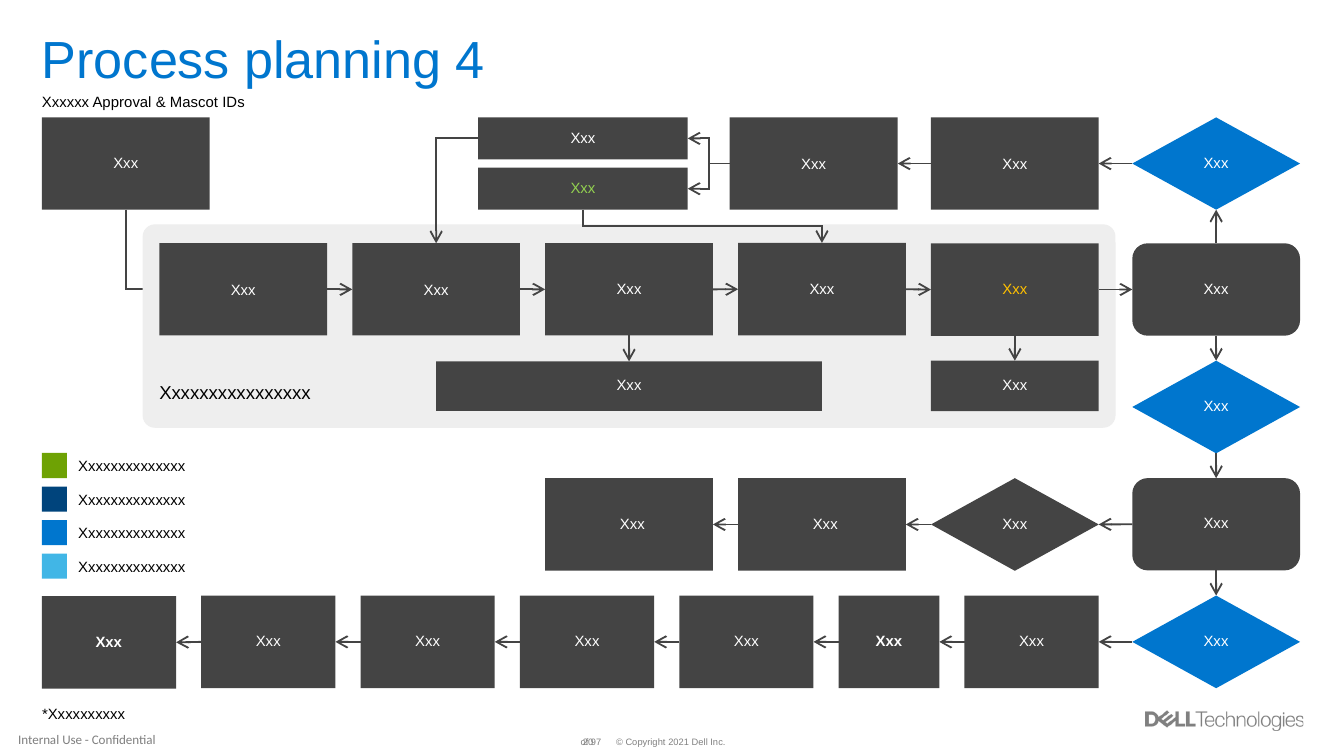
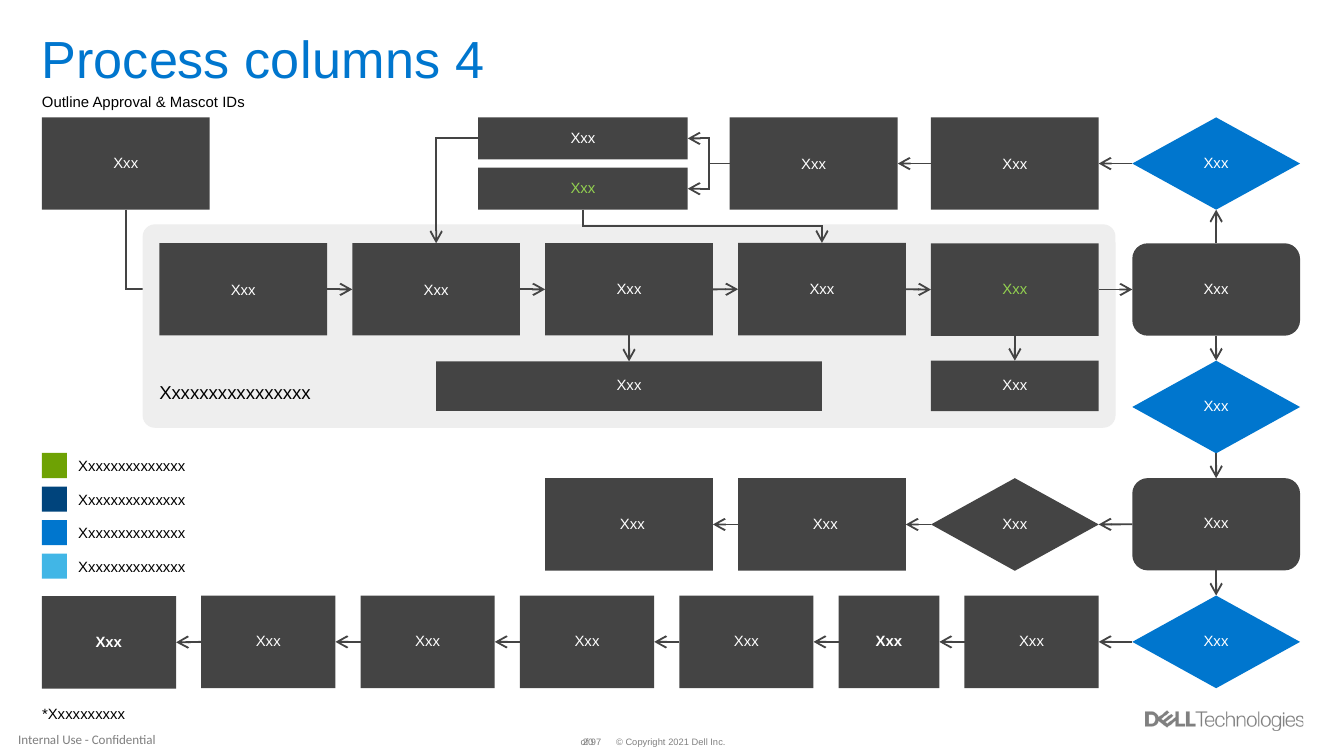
planning: planning -> columns
Xxxxxx: Xxxxxx -> Outline
Xxx at (1015, 289) colour: yellow -> light green
